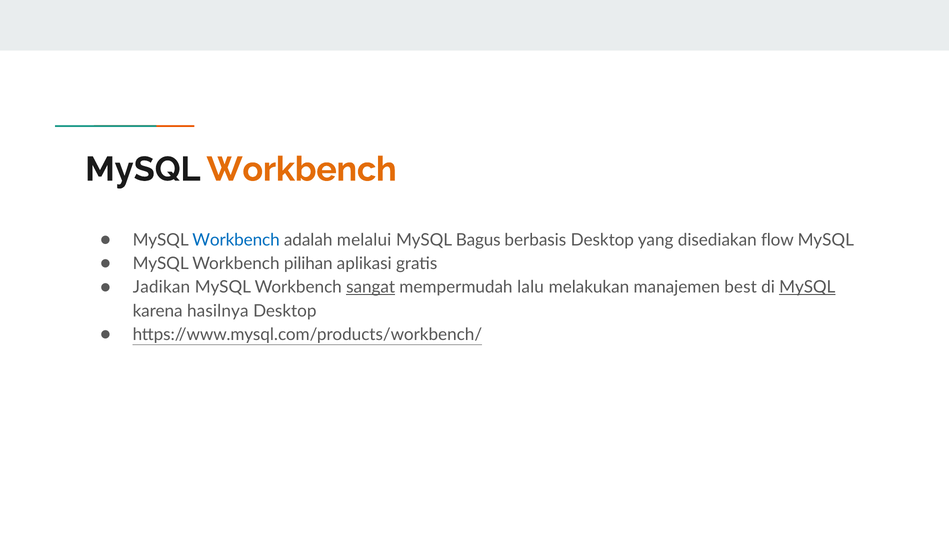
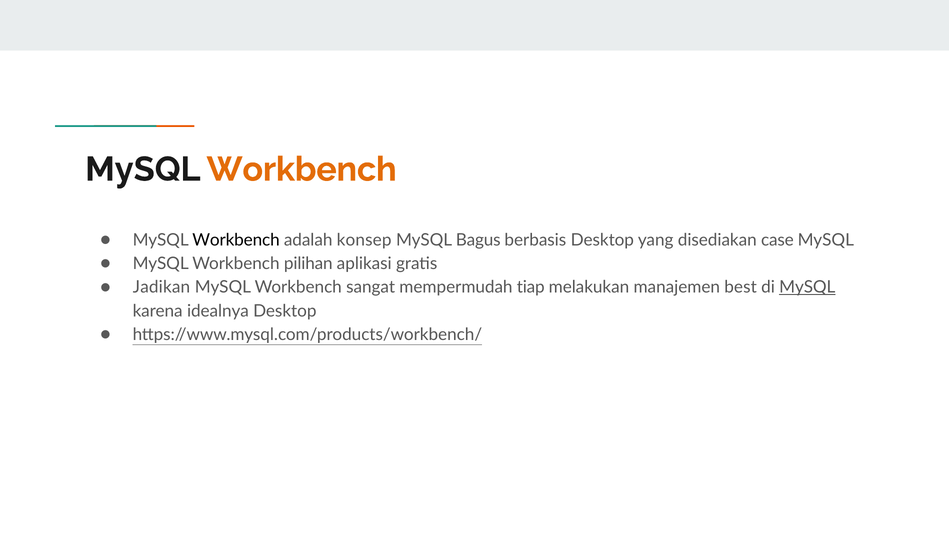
Workbench at (236, 240) colour: blue -> black
melalui: melalui -> konsep
flow: flow -> case
sangat underline: present -> none
lalu: lalu -> tiap
hasilnya: hasilnya -> idealnya
